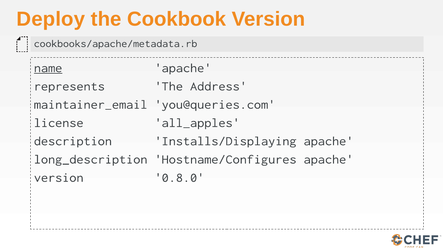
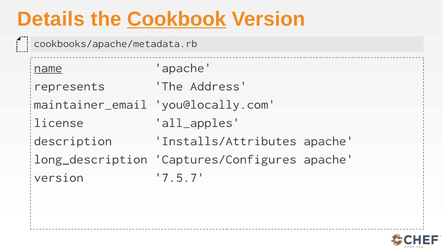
Deploy: Deploy -> Details
Cookbook underline: none -> present
you@queries.com: you@queries.com -> you@locally.com
Installs/Displaying: Installs/Displaying -> Installs/Attributes
Hostname/Configures: Hostname/Configures -> Captures/Configures
0.8.0: 0.8.0 -> 7.5.7
